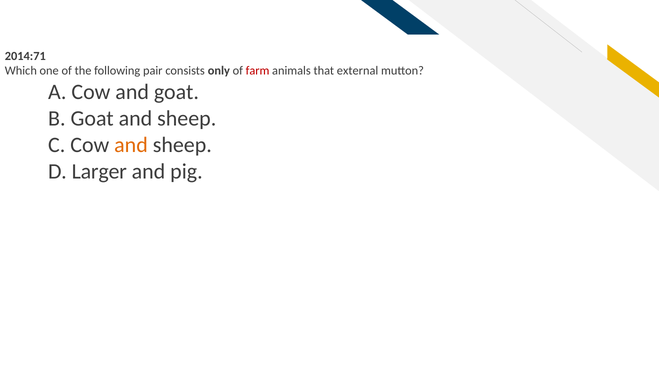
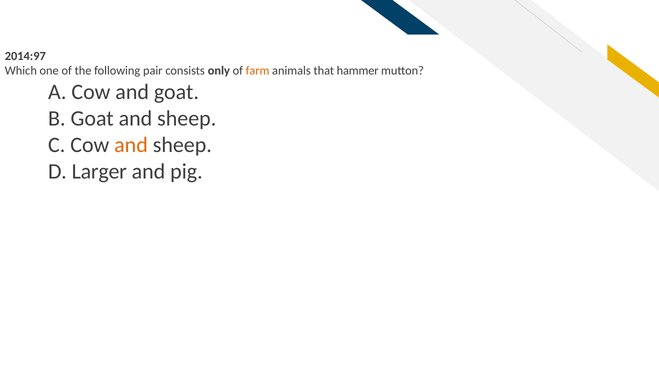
2014:71: 2014:71 -> 2014:97
farm colour: red -> orange
external: external -> hammer
